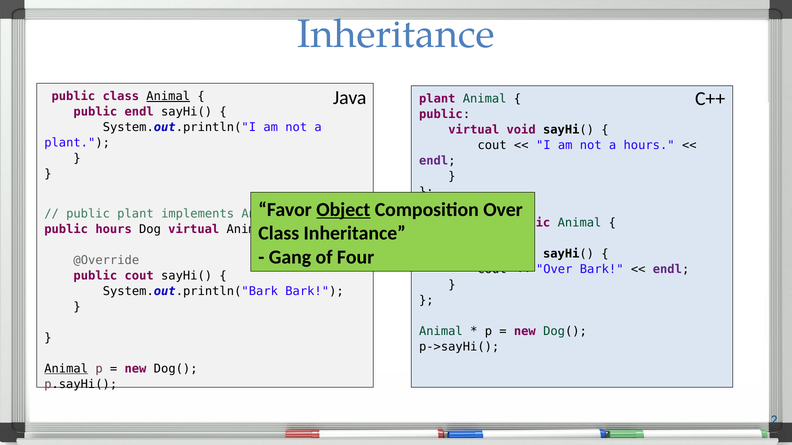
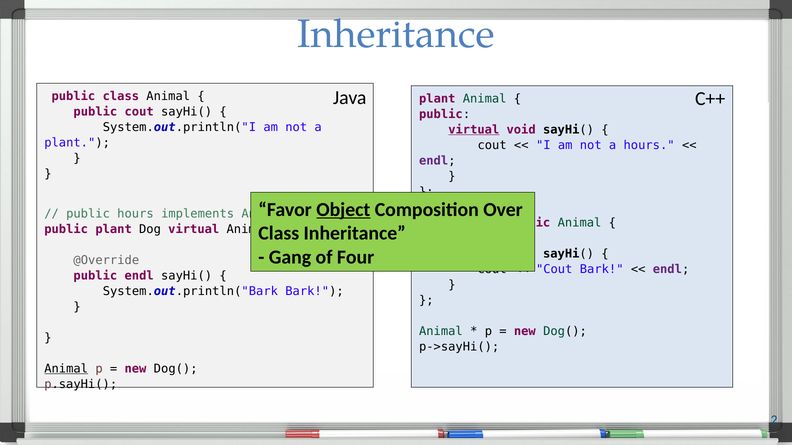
Animal at (168, 96) underline: present -> none
public endl: endl -> cout
virtual at (474, 130) underline: none -> present
public plant: plant -> hours
public hours: hours -> plant
Over at (554, 270): Over -> Cout
public cout: cout -> endl
